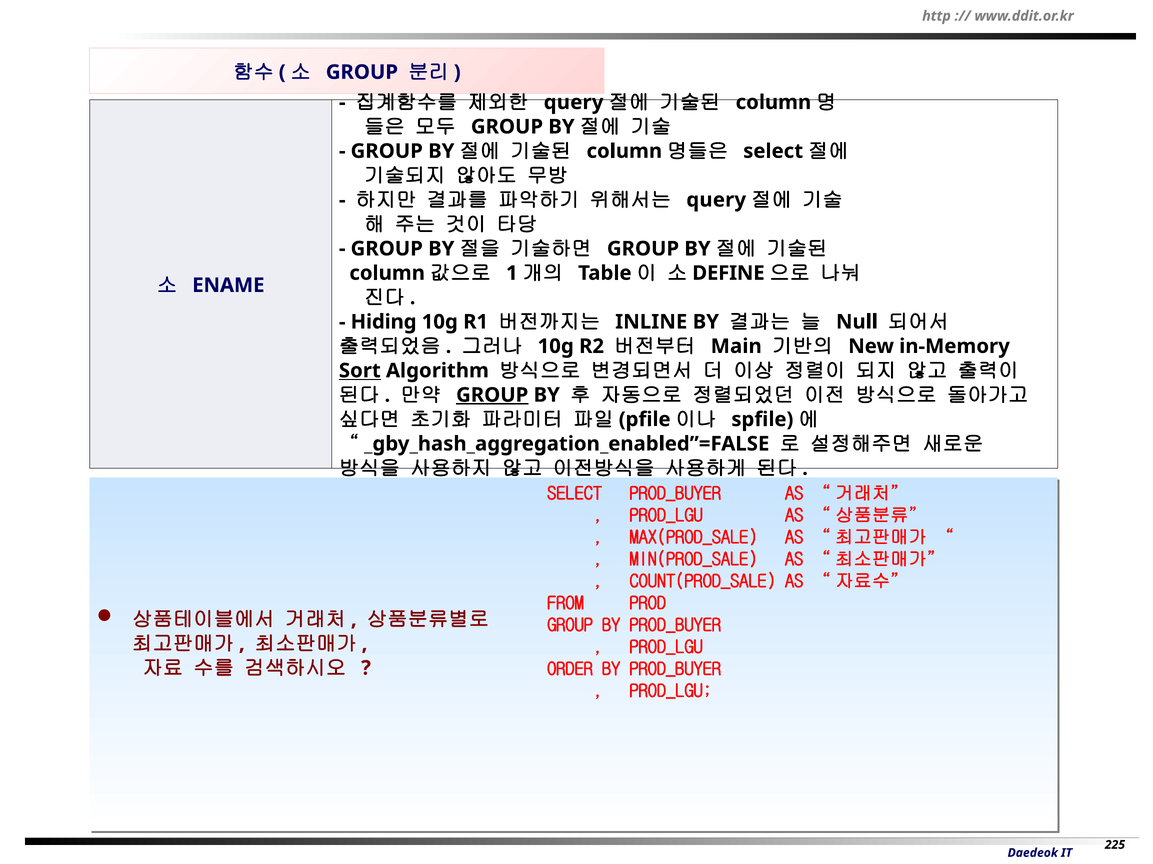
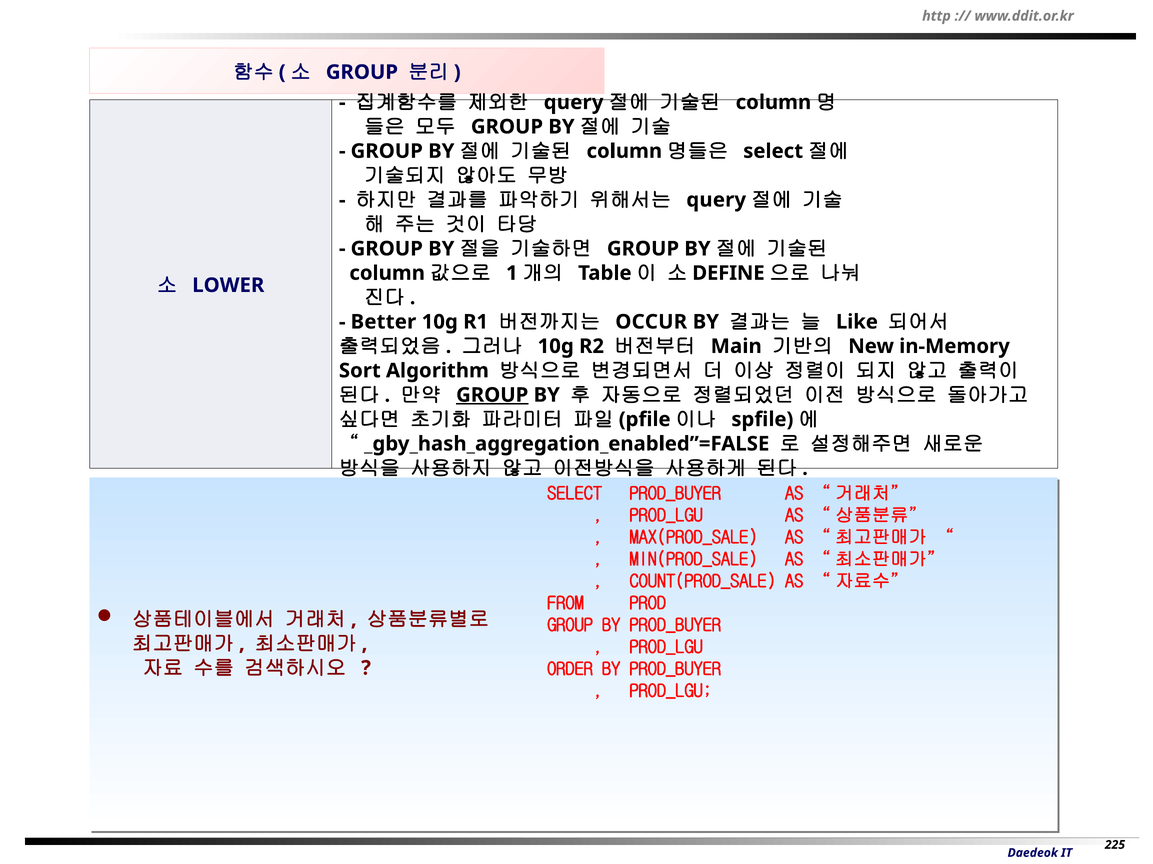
ENAME: ENAME -> LOWER
Hiding: Hiding -> Better
INLINE: INLINE -> OCCUR
Null: Null -> Like
Sort underline: present -> none
